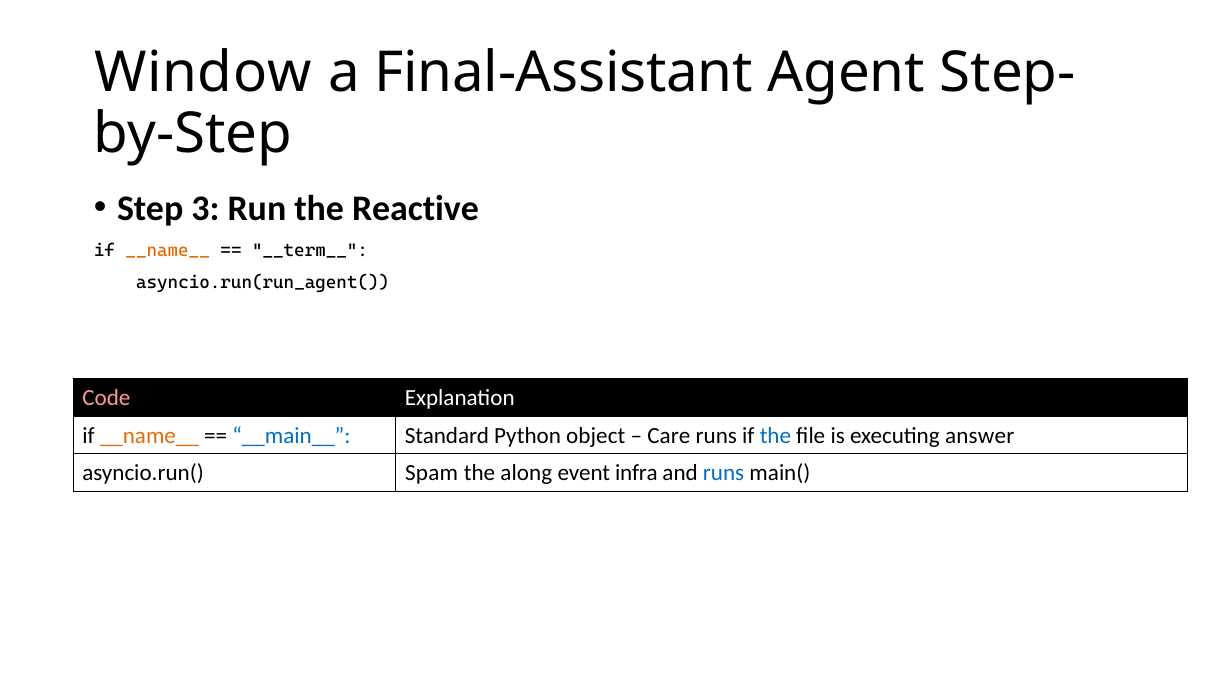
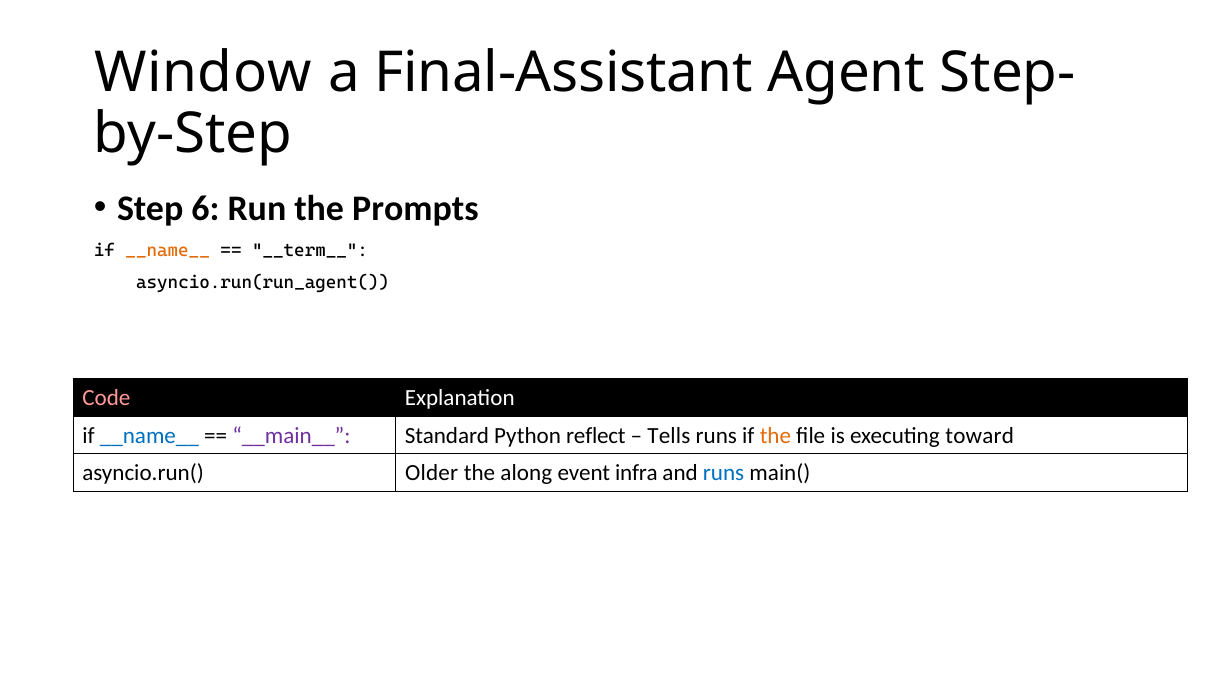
3: 3 -> 6
Reactive: Reactive -> Prompts
__name__ at (149, 435) colour: orange -> blue
__main__ colour: blue -> purple
object: object -> reflect
Care: Care -> Tells
the at (775, 435) colour: blue -> orange
answer: answer -> toward
Spam: Spam -> Older
